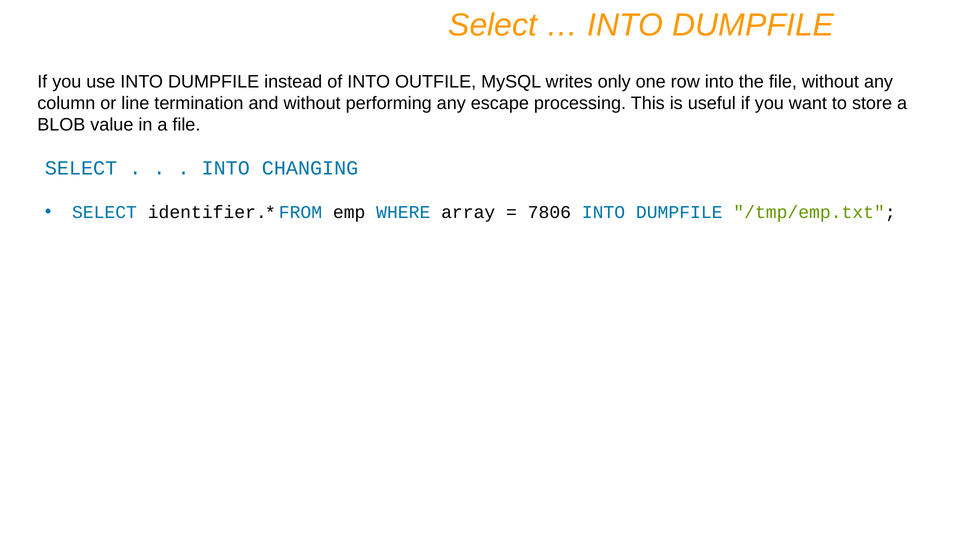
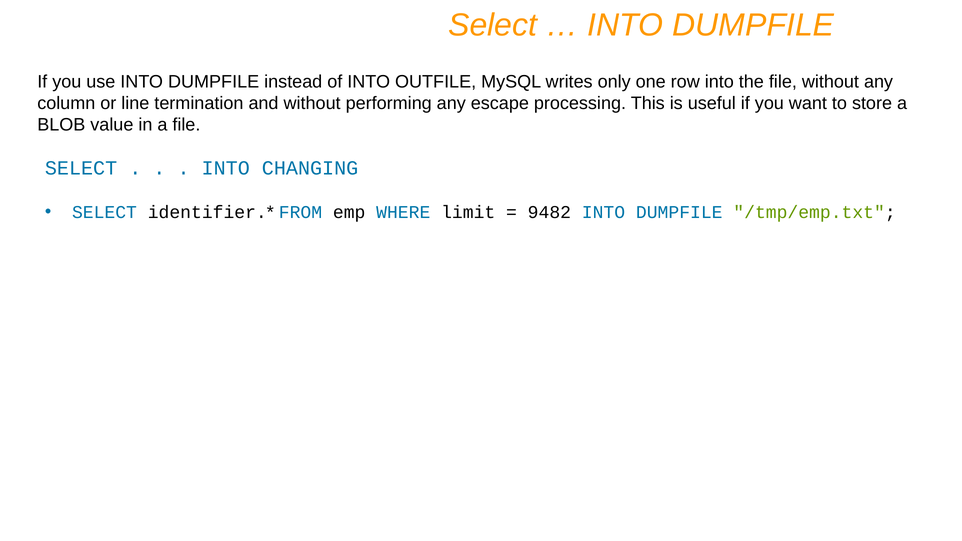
array: array -> limit
7806: 7806 -> 9482
